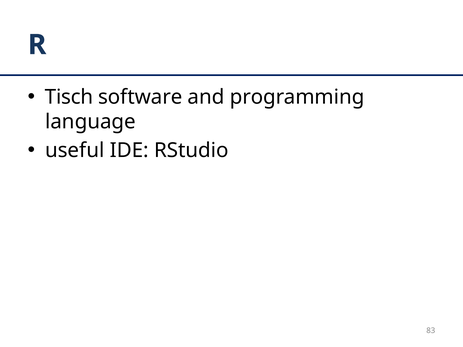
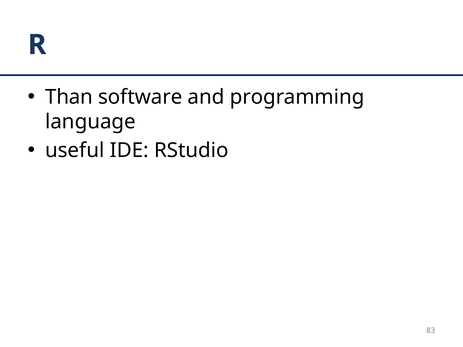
Tisch: Tisch -> Than
